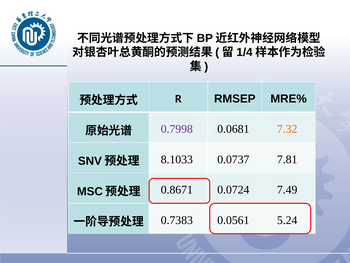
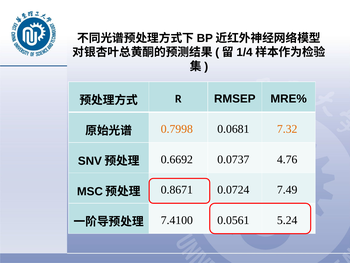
0.7998 colour: purple -> orange
8.1033: 8.1033 -> 0.6692
7.81: 7.81 -> 4.76
0.7383: 0.7383 -> 7.4100
